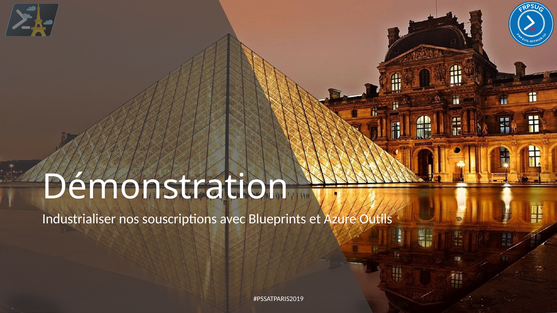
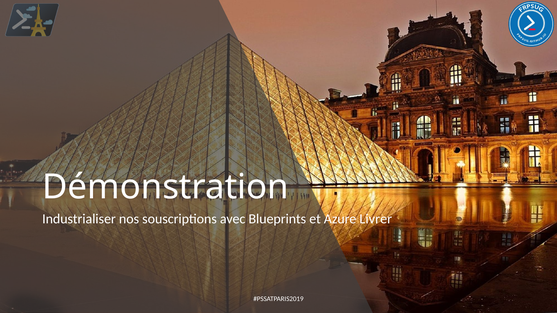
Outils: Outils -> Livrer
